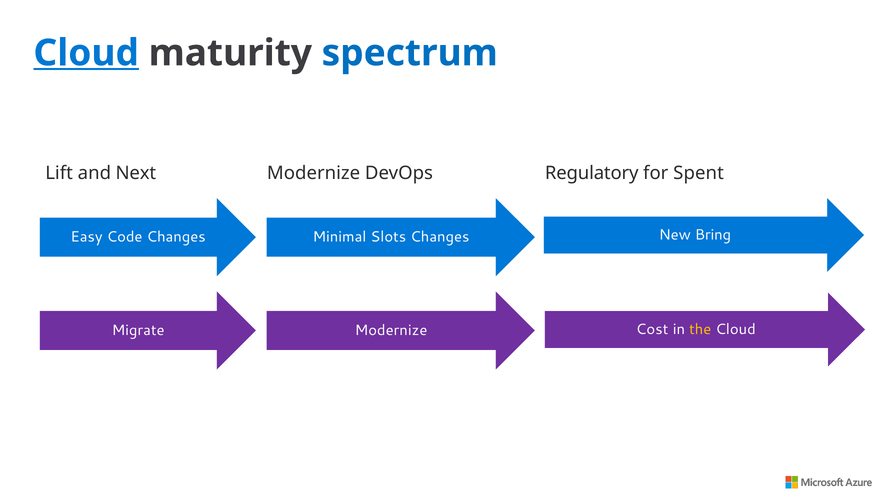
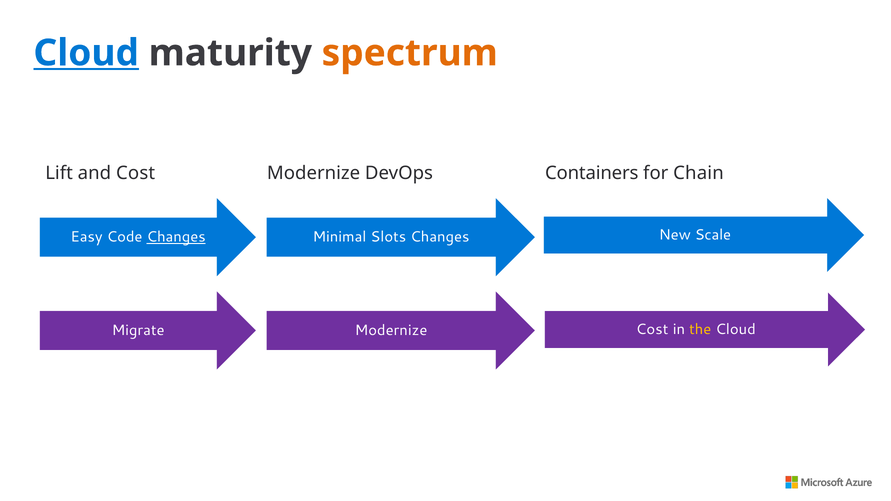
spectrum colour: blue -> orange
and Next: Next -> Cost
Regulatory: Regulatory -> Containers
Spent: Spent -> Chain
Bring: Bring -> Scale
Changes at (176, 237) underline: none -> present
